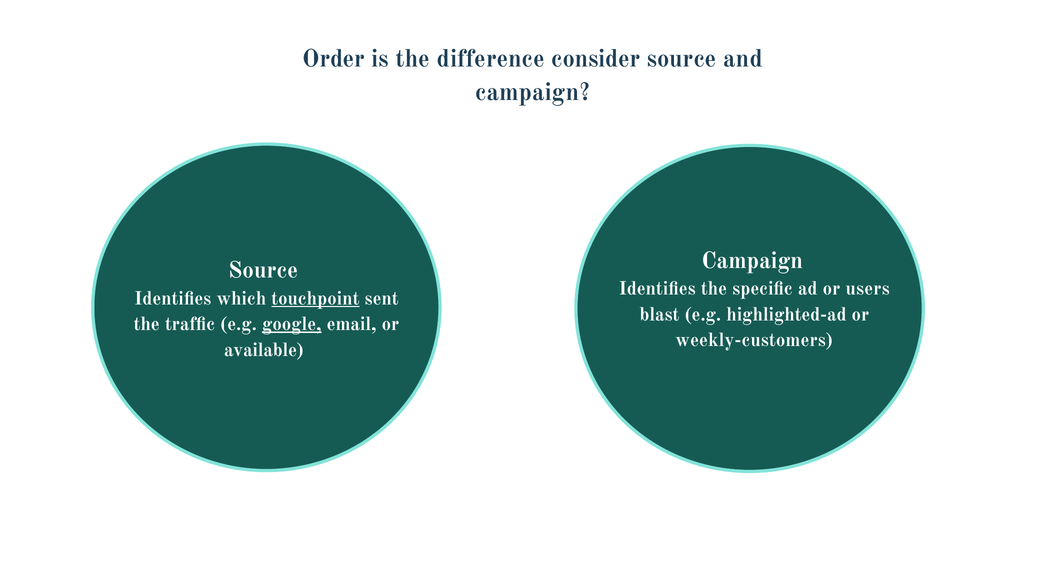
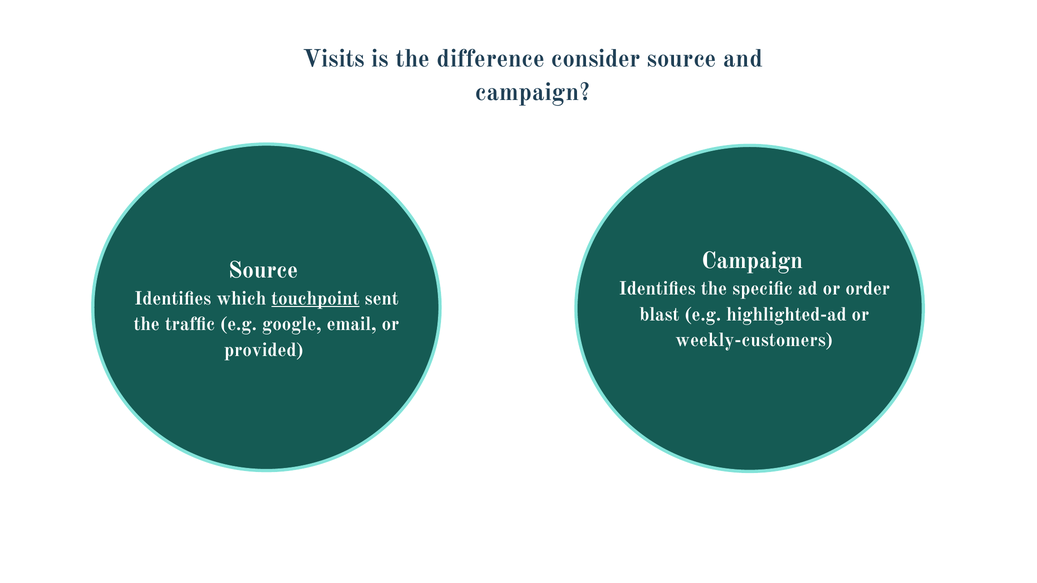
Order: Order -> Visits
users: users -> order
google underline: present -> none
available: available -> provided
